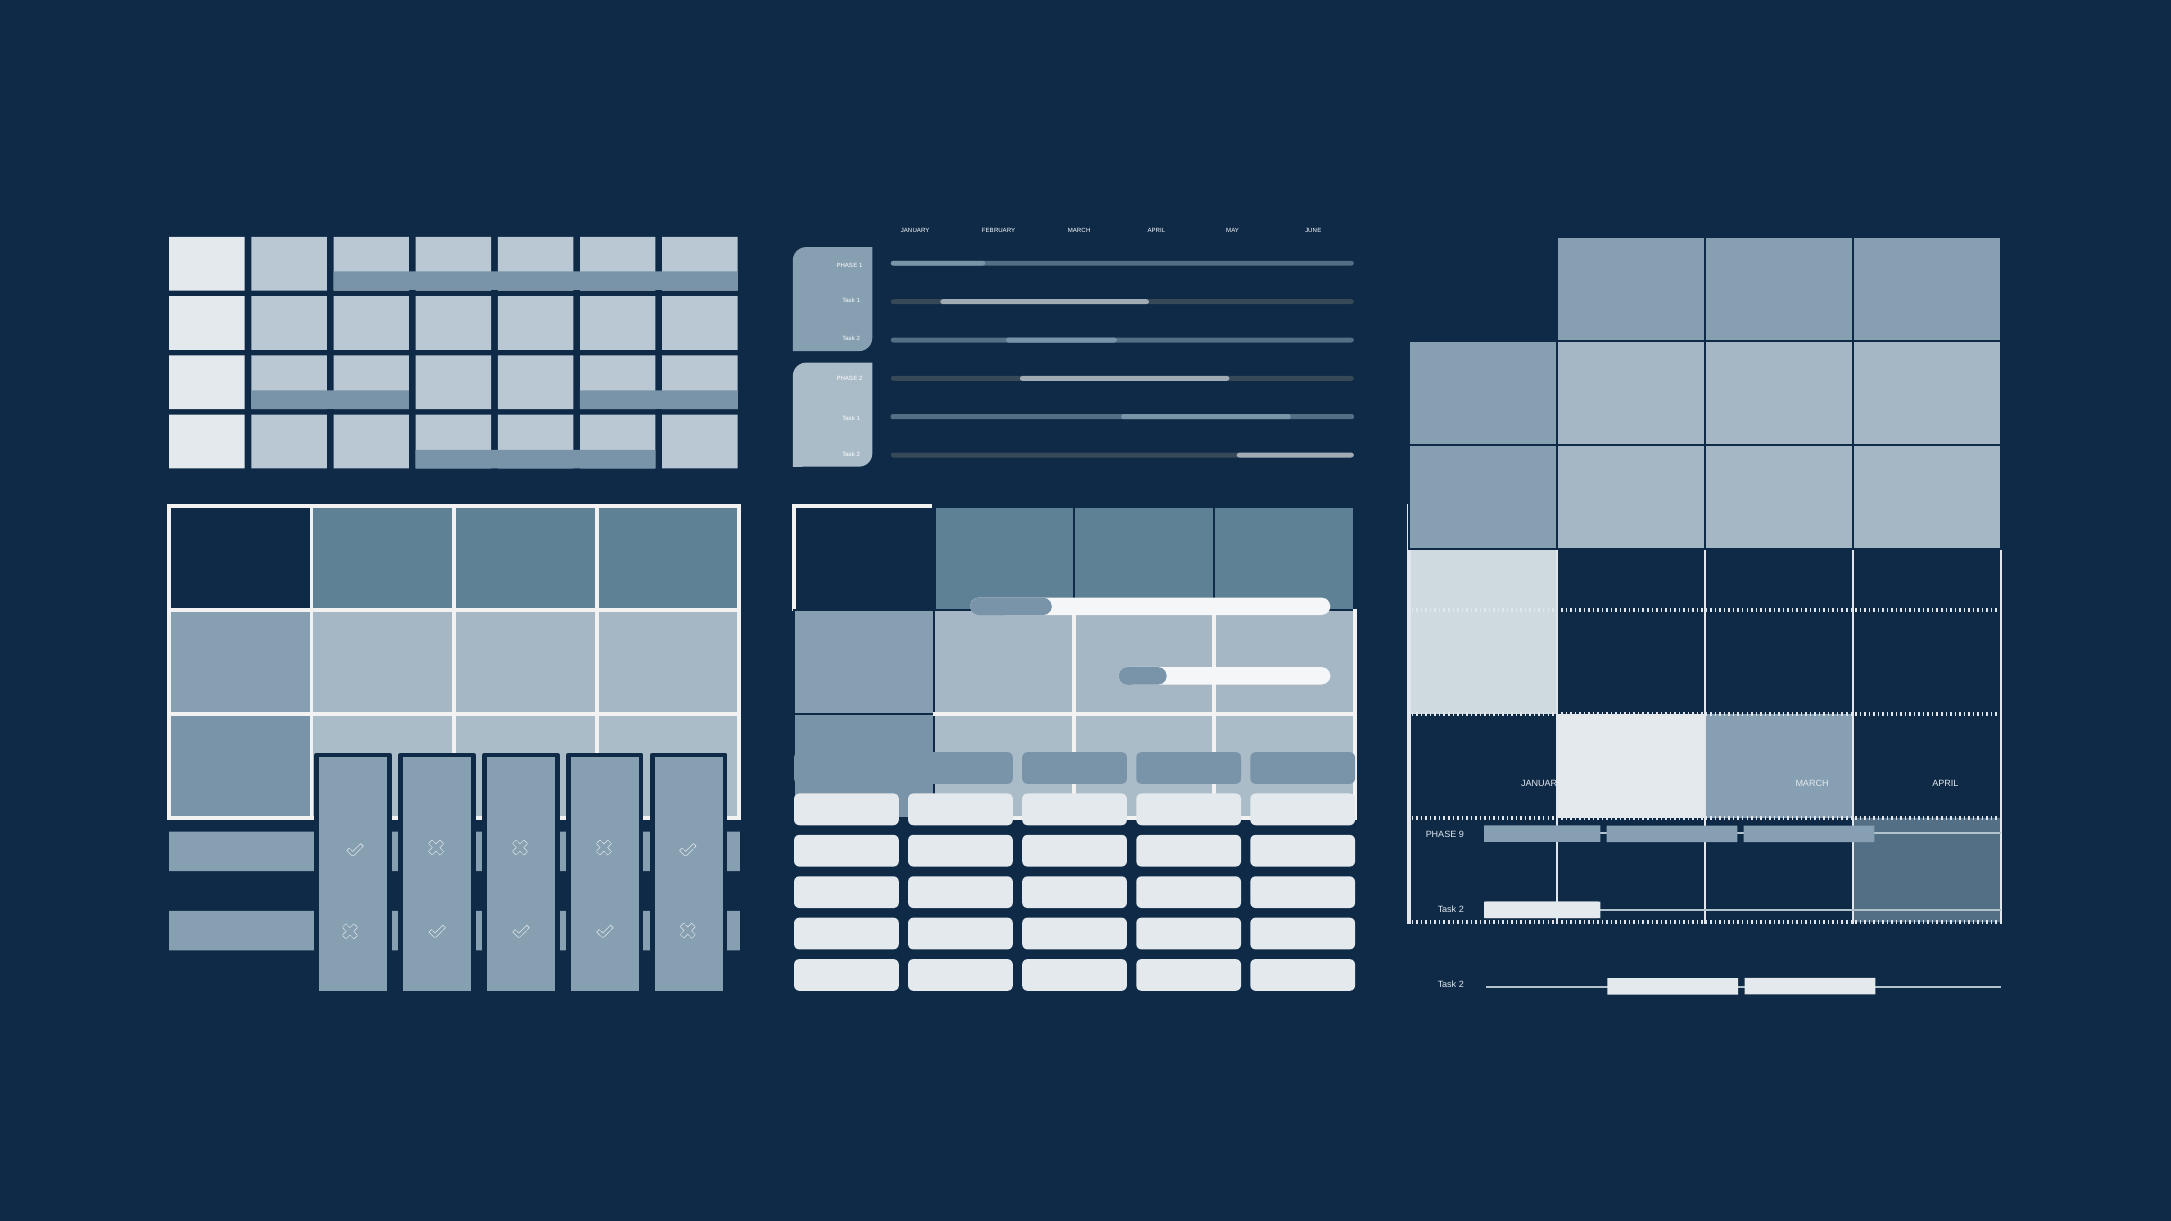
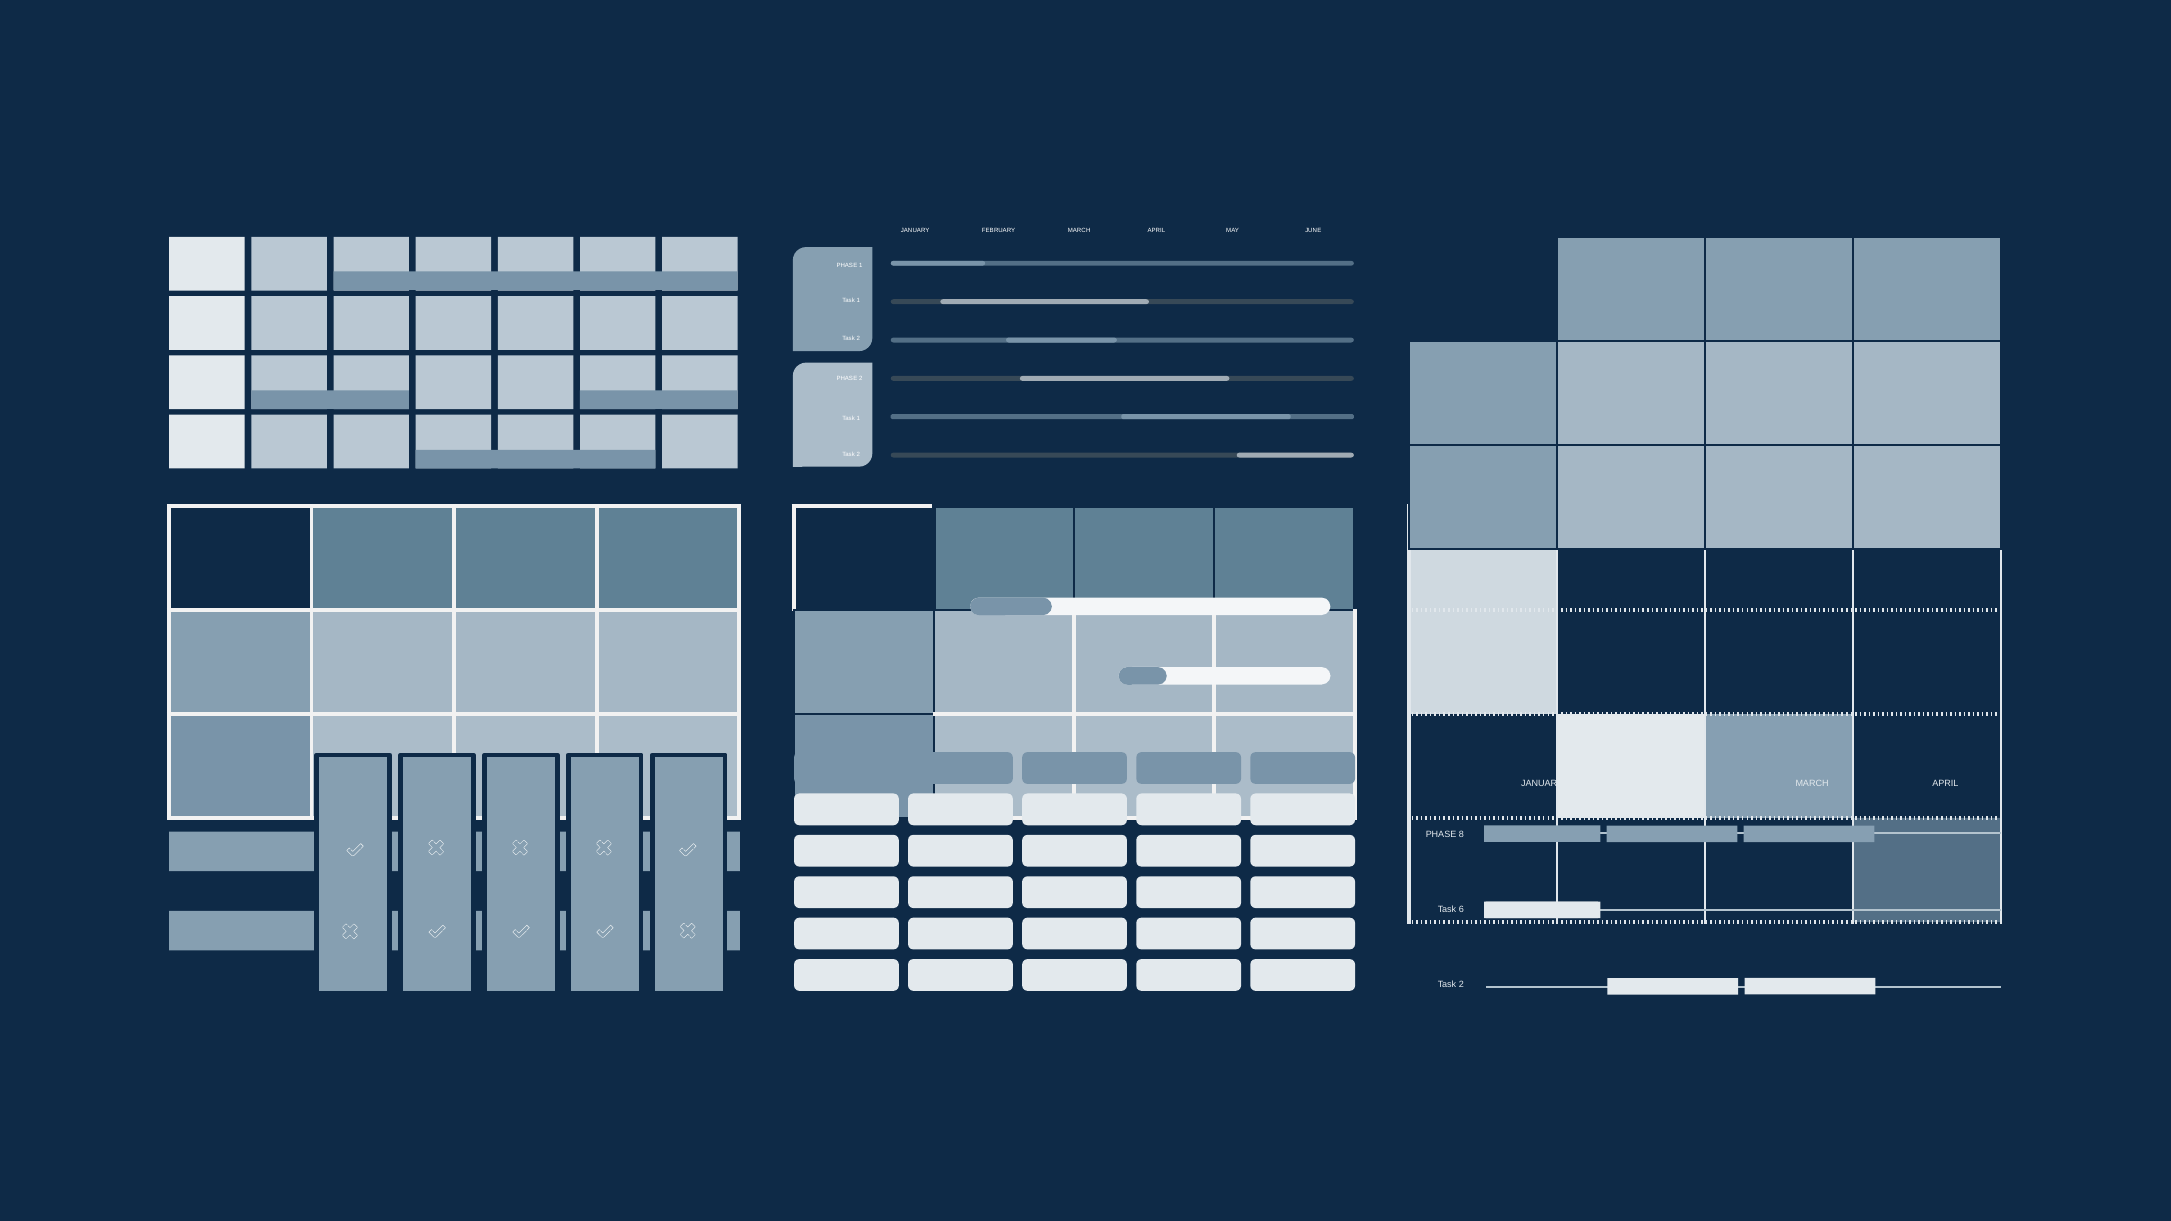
9: 9 -> 8
2 at (1461, 909): 2 -> 6
